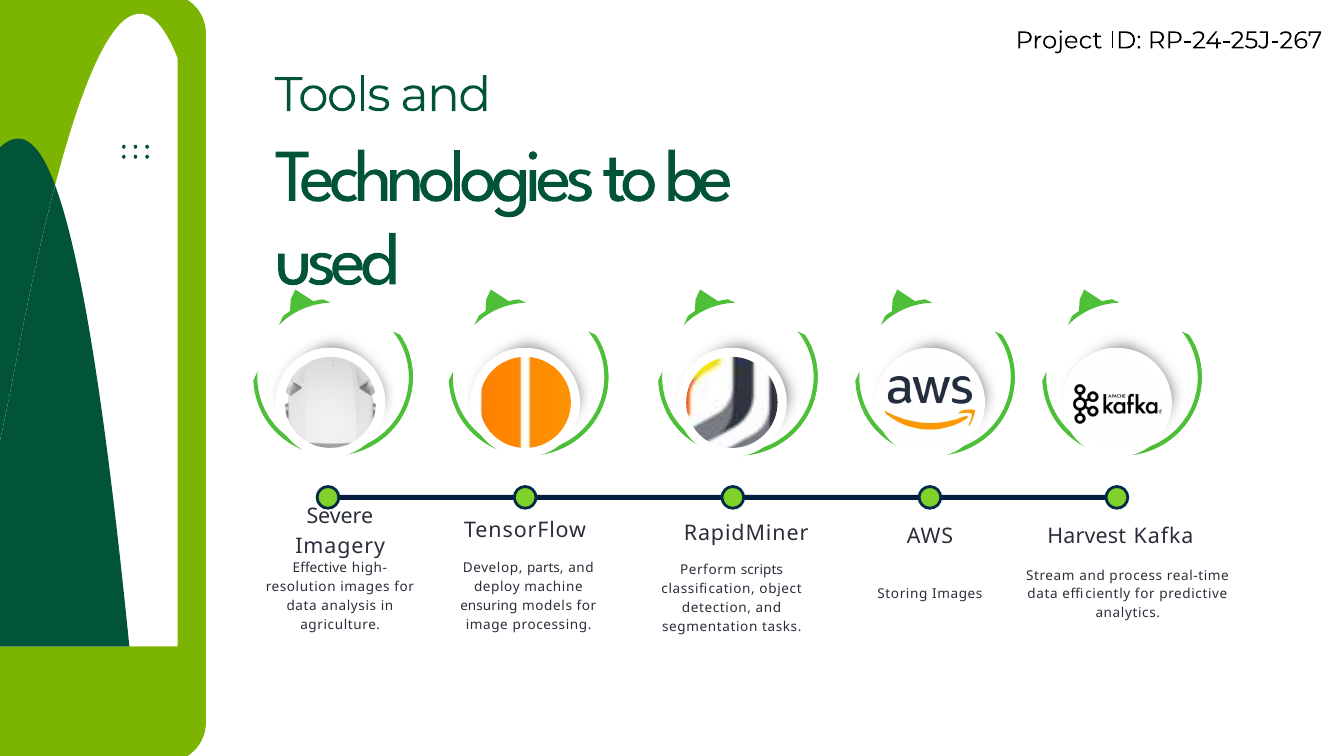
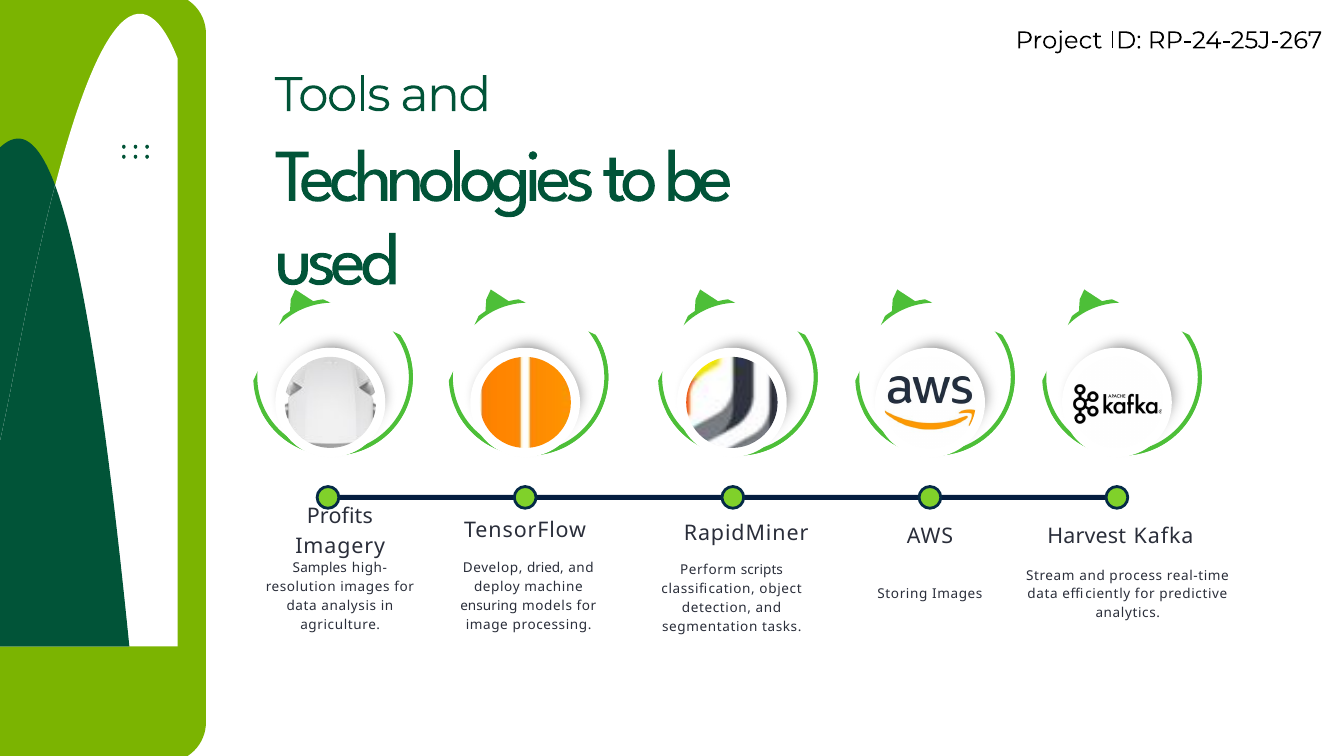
Severe: Severe -> Profits
Effective: Effective -> Samples
parts: parts -> dried
